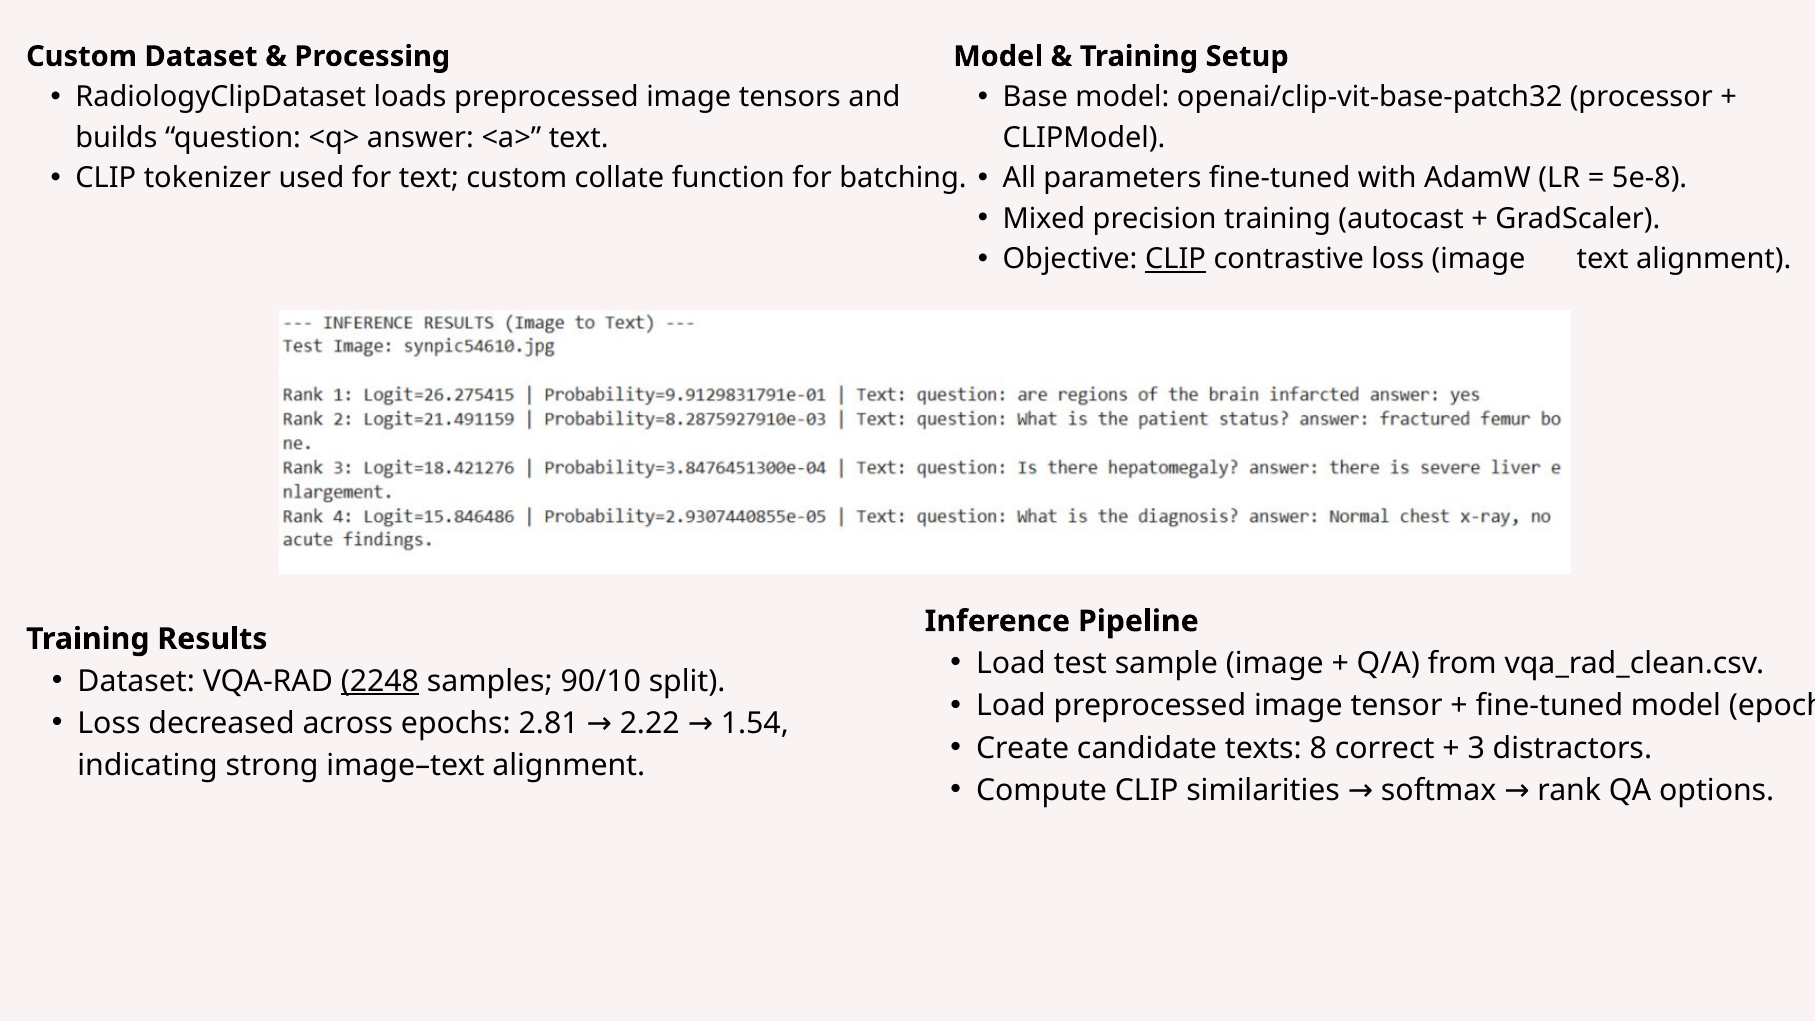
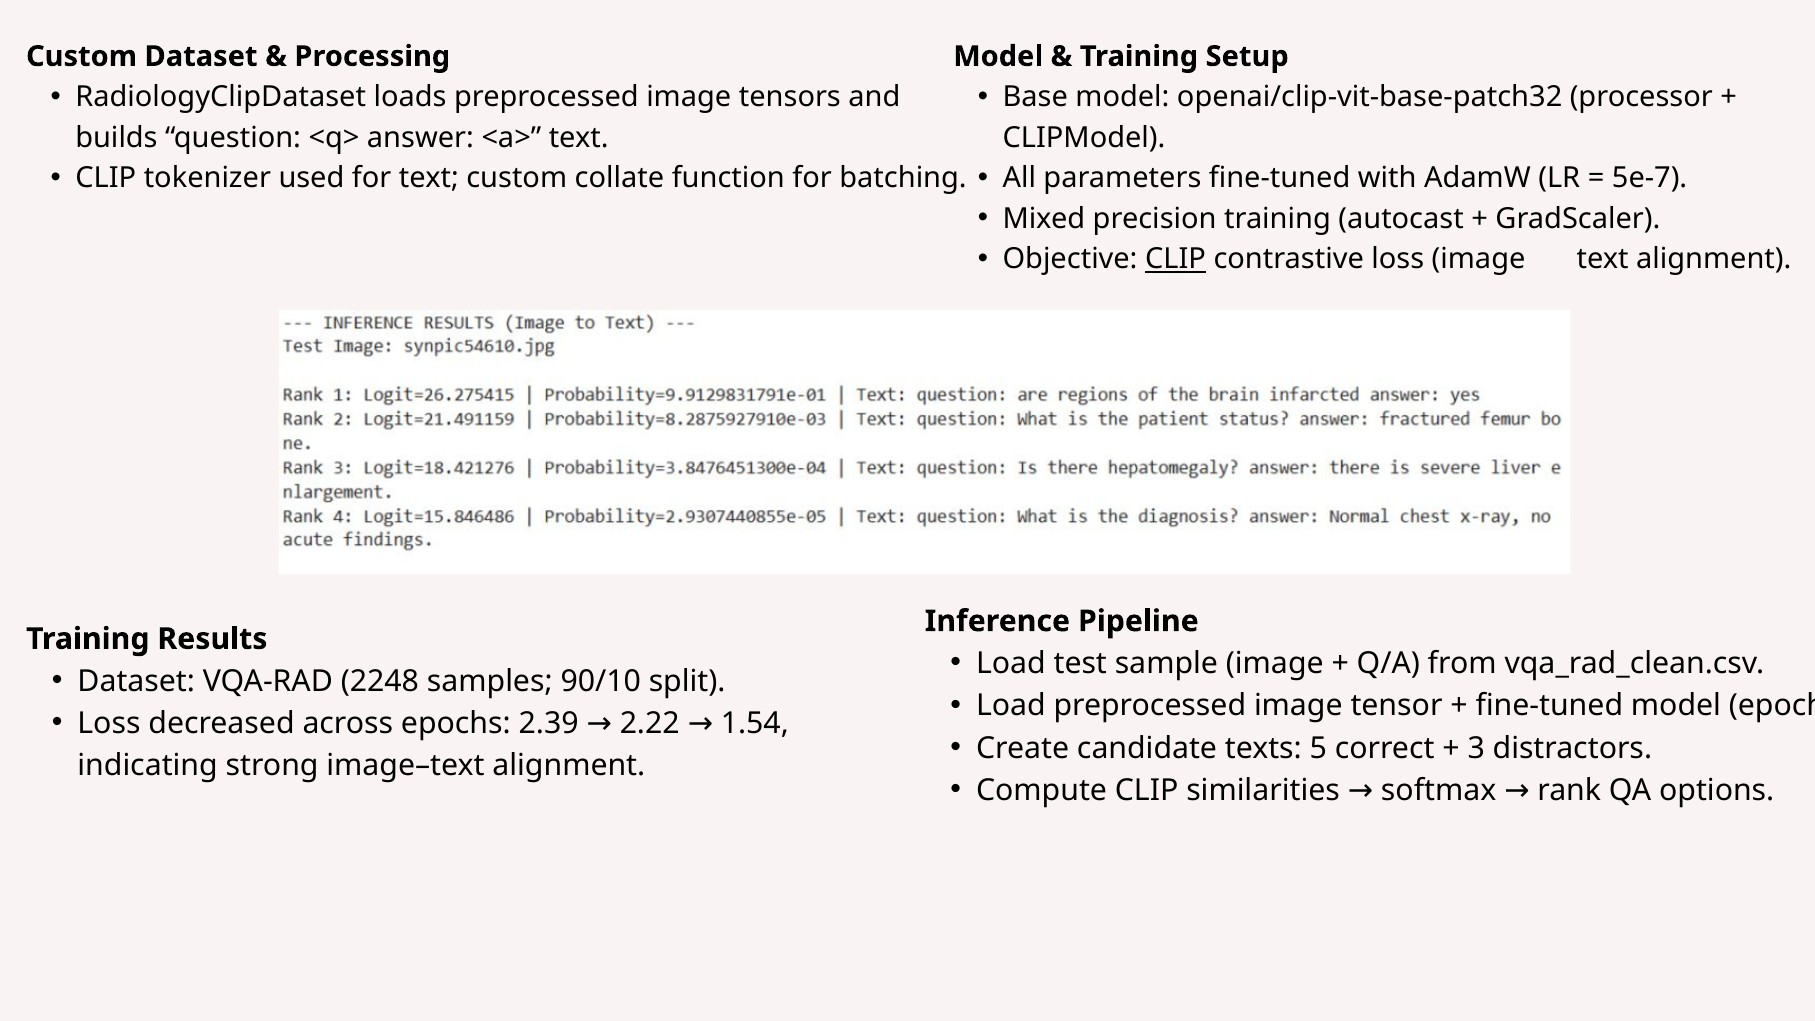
5e-8: 5e-8 -> 5e-7
2248 underline: present -> none
2.81: 2.81 -> 2.39
8: 8 -> 5
